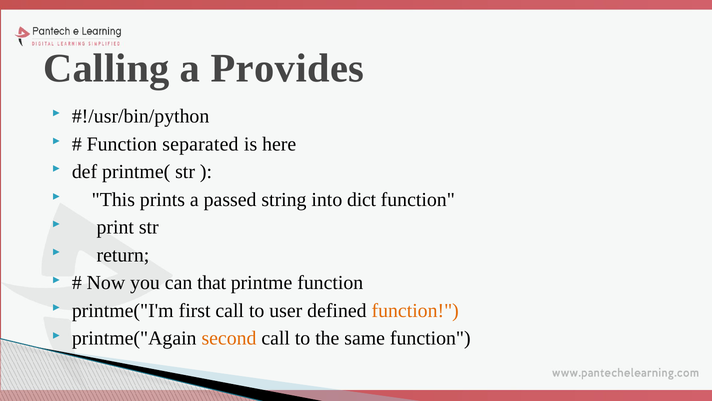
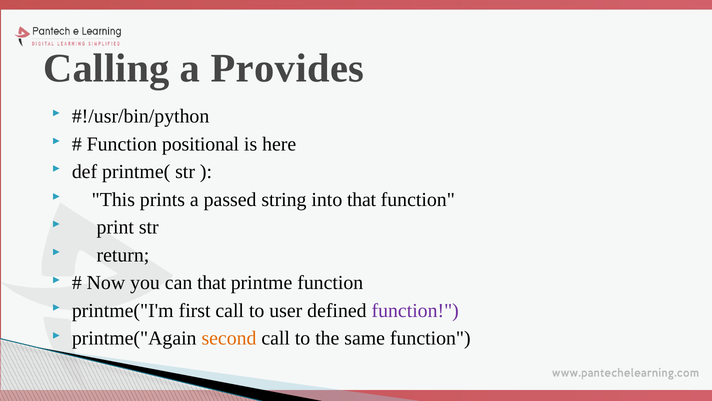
separated: separated -> positional
into dict: dict -> that
function at (415, 310) colour: orange -> purple
